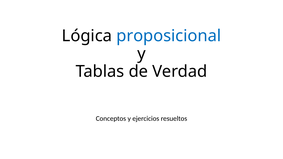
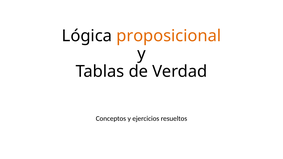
proposicional colour: blue -> orange
